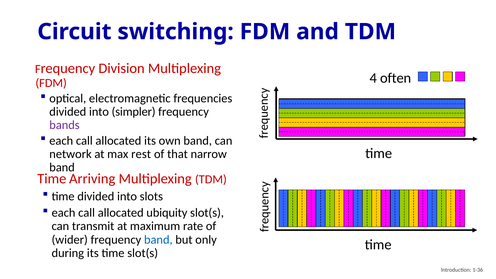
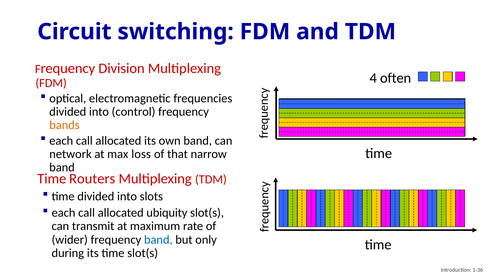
simpler: simpler -> control
bands colour: purple -> orange
rest: rest -> loss
Arriving: Arriving -> Routers
